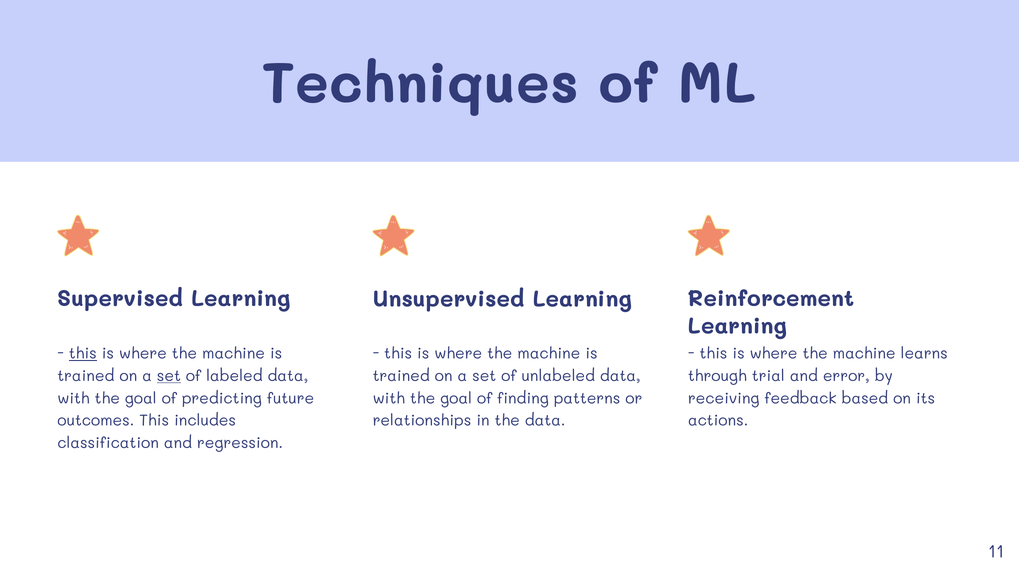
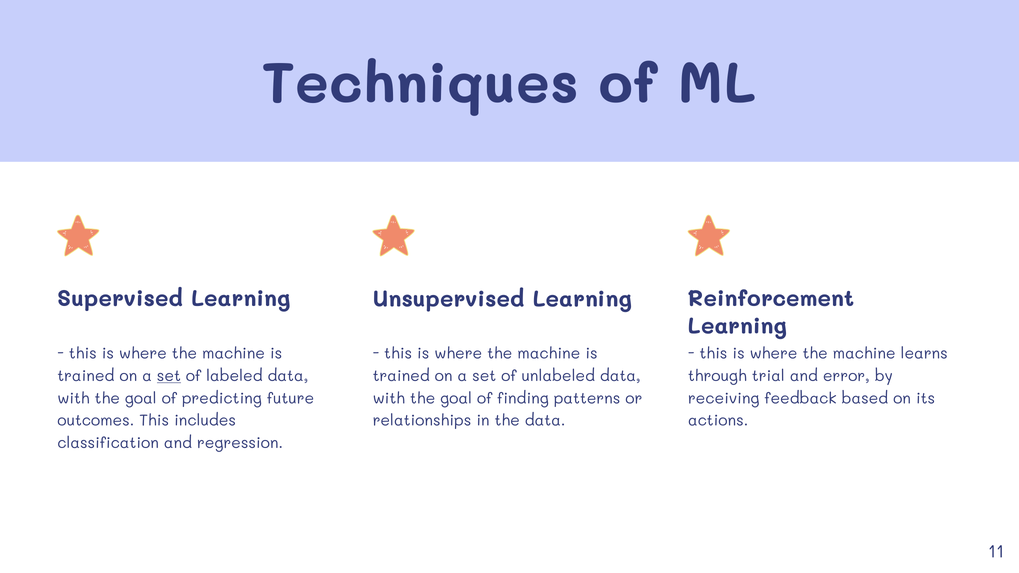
this at (83, 354) underline: present -> none
